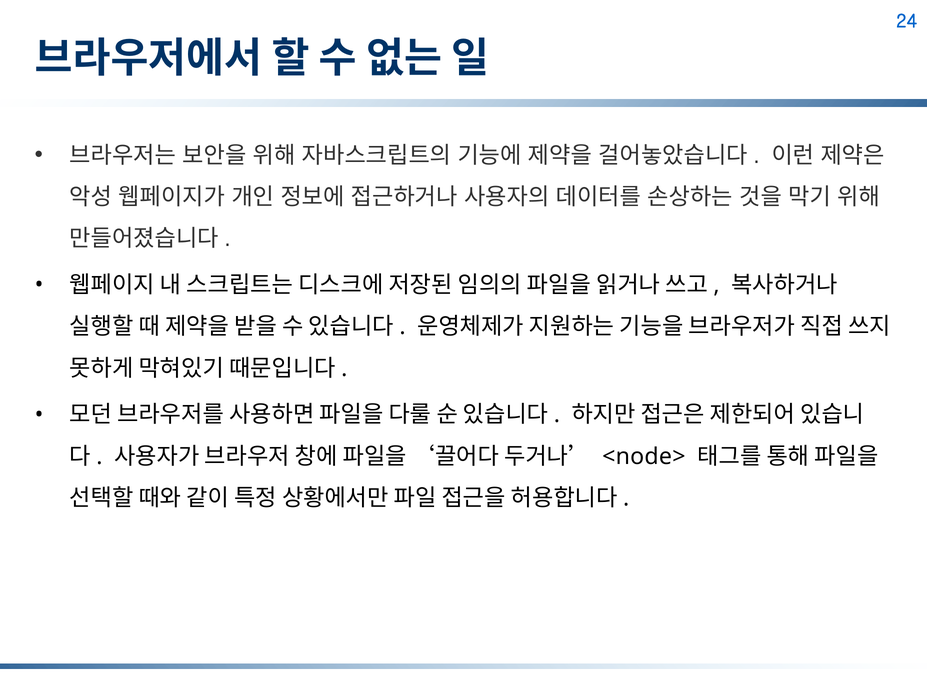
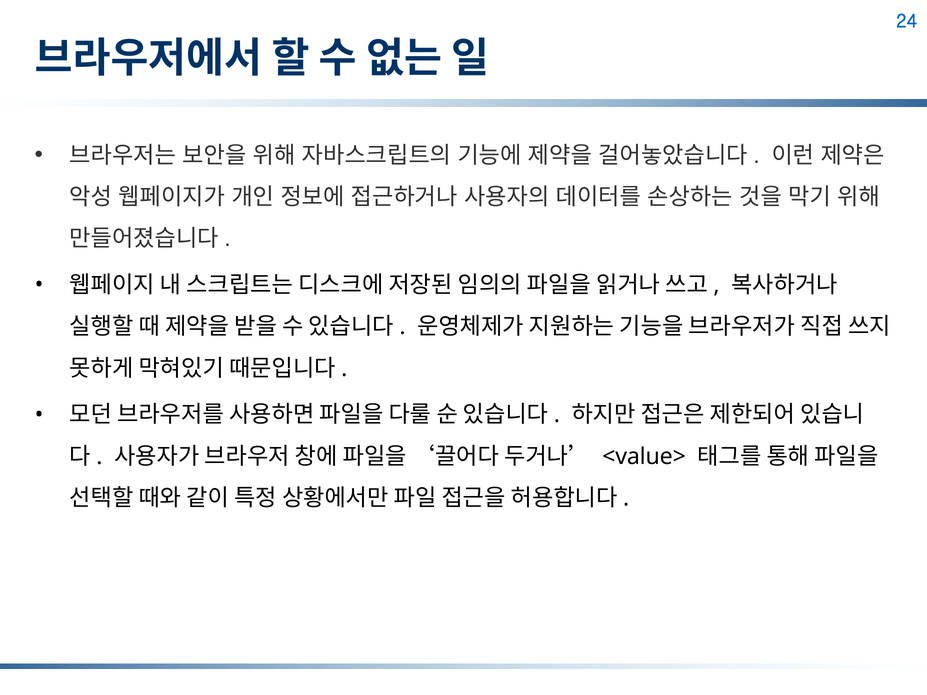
<node>: <node> -> <value>
